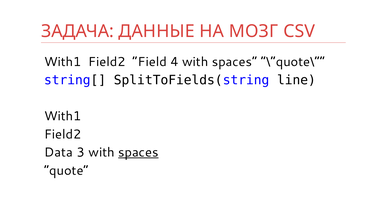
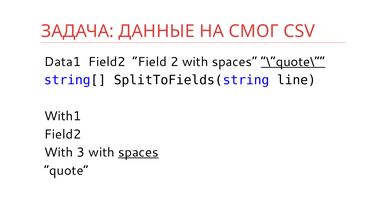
МОЗГ: МОЗГ -> СМОГ
With1 at (63, 62): With1 -> Data1
4: 4 -> 2
\”quote\ underline: none -> present
Data at (59, 152): Data -> With
